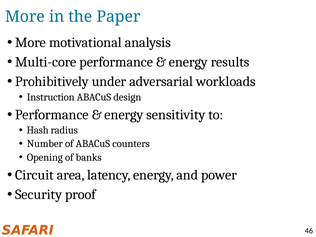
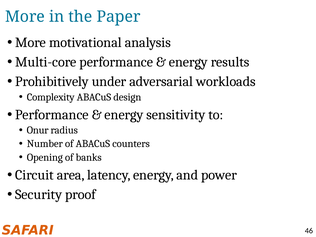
Instruction: Instruction -> Complexity
Hash: Hash -> Onur
